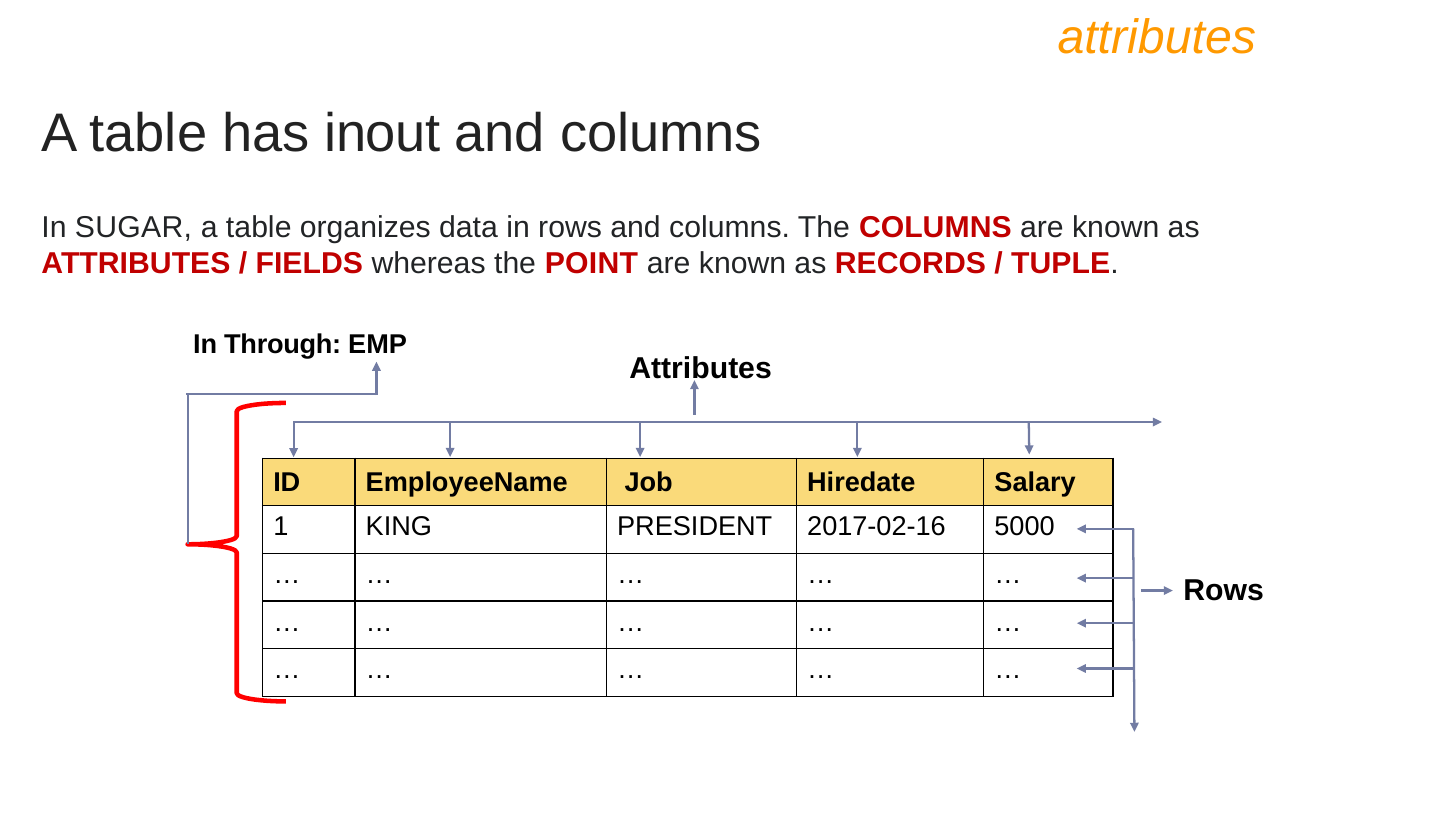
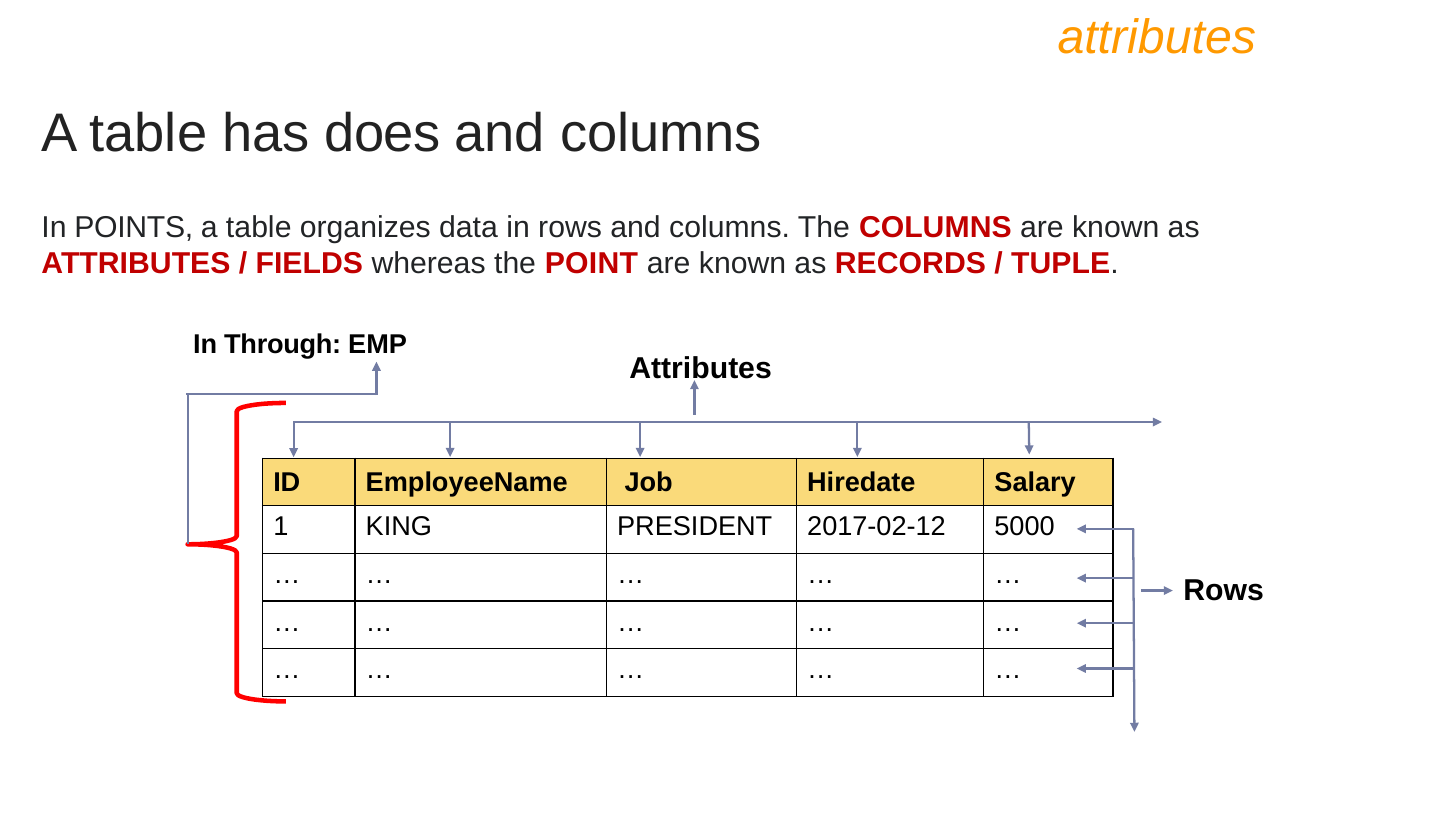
inout: inout -> does
SUGAR: SUGAR -> POINTS
2017-02-16: 2017-02-16 -> 2017-02-12
